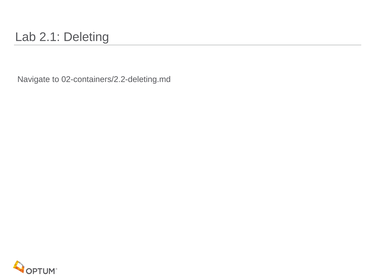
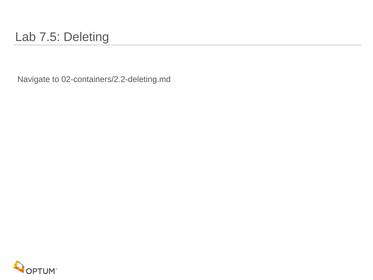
2.1: 2.1 -> 7.5
